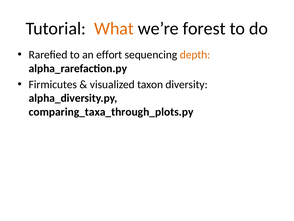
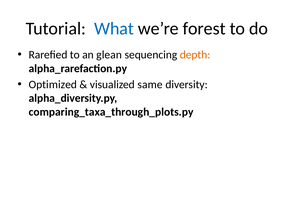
What colour: orange -> blue
effort: effort -> glean
Firmicutes: Firmicutes -> Optimized
taxon: taxon -> same
